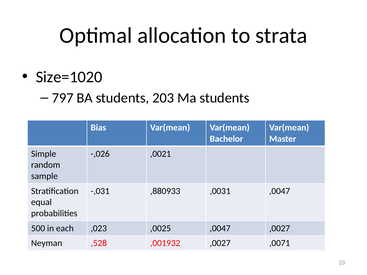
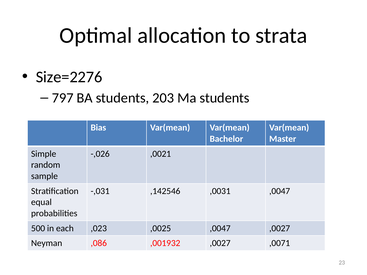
Size=1020: Size=1020 -> Size=2276
,880933: ,880933 -> ,142546
,528: ,528 -> ,086
